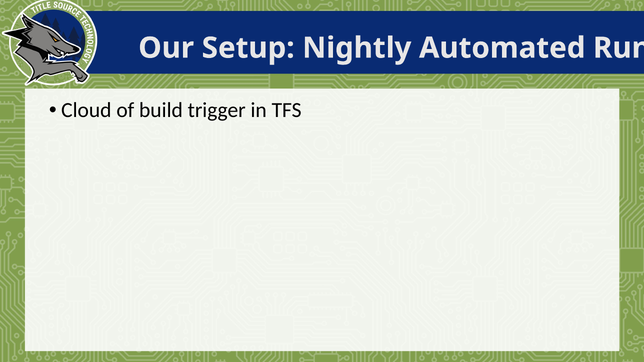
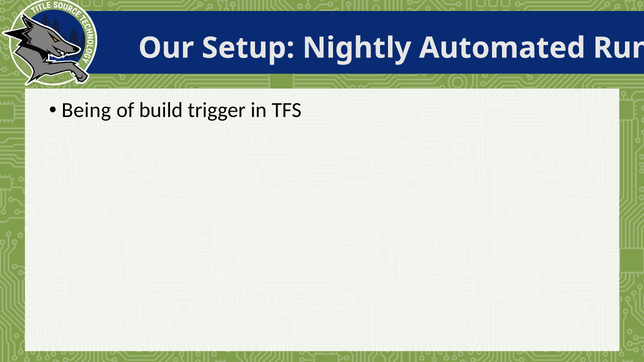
Cloud: Cloud -> Being
